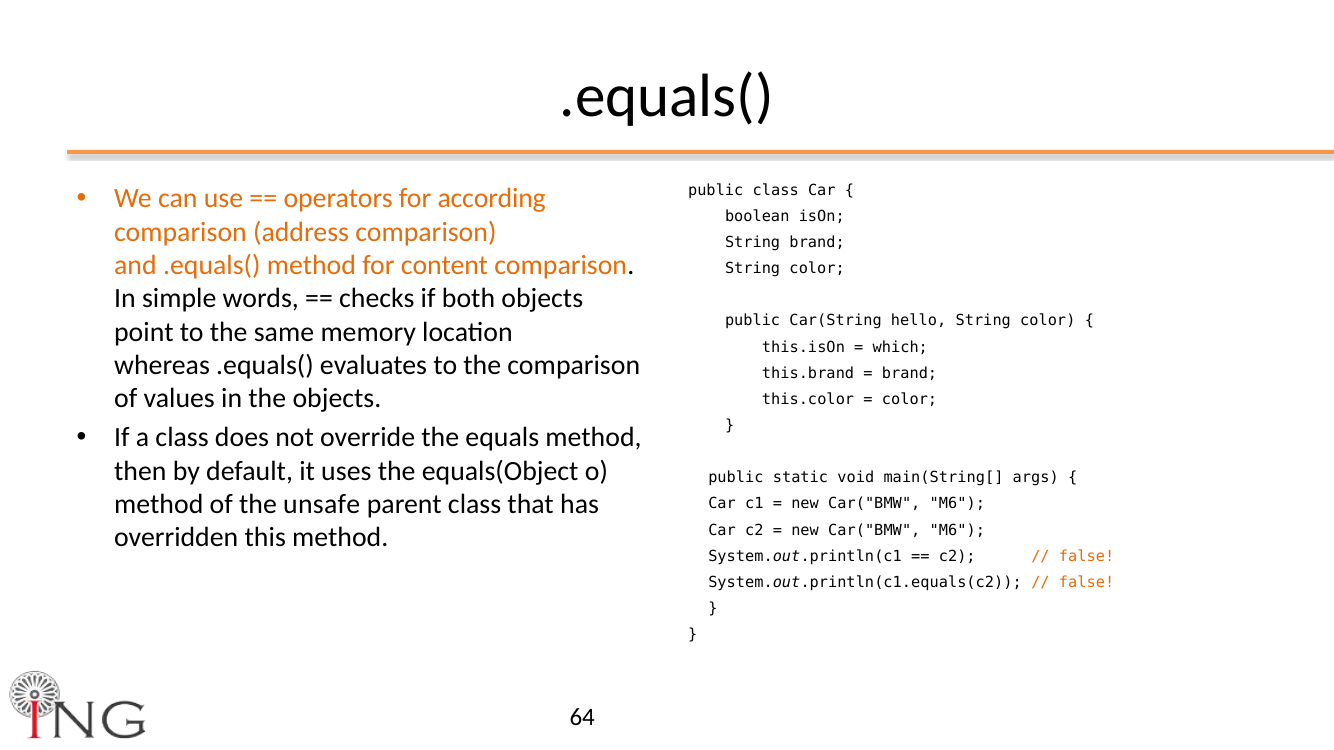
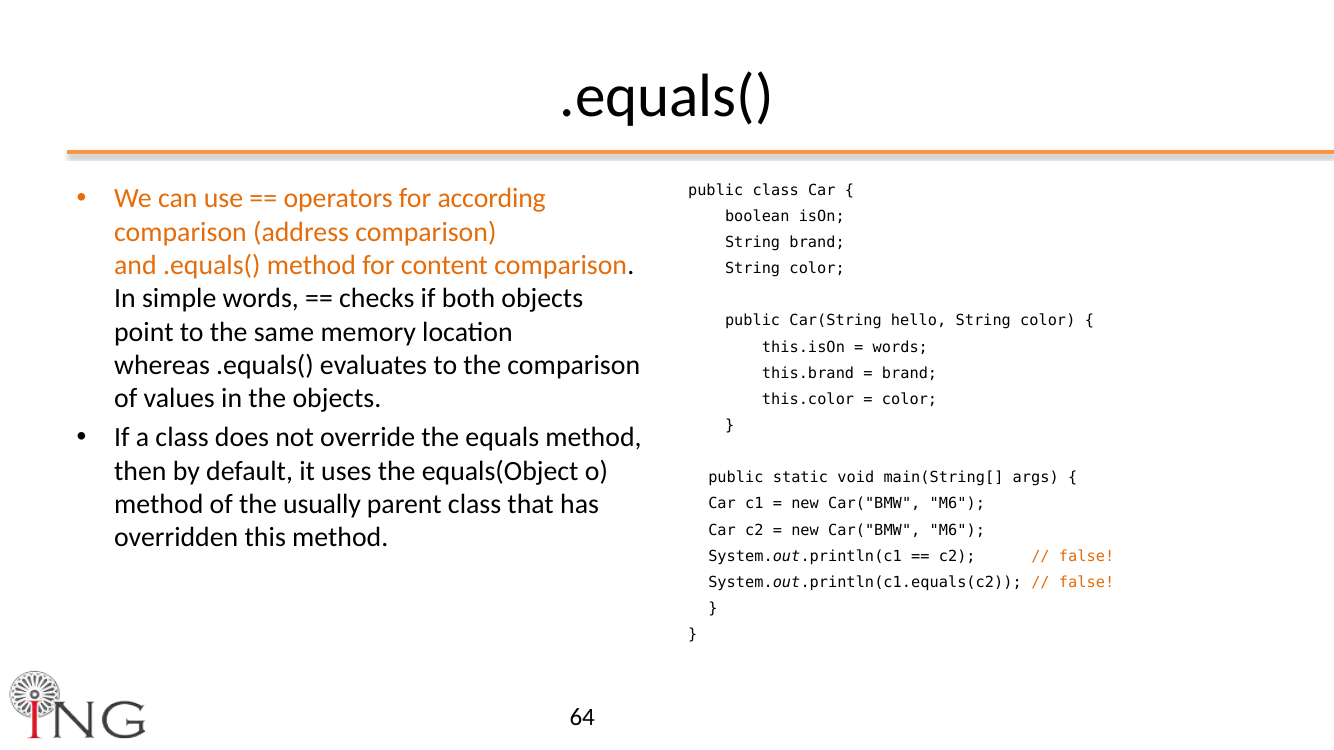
which at (900, 347): which -> words
unsafe: unsafe -> usually
